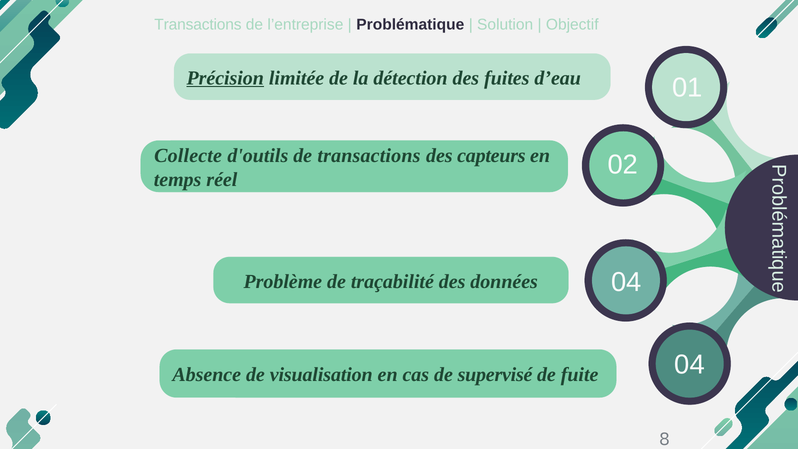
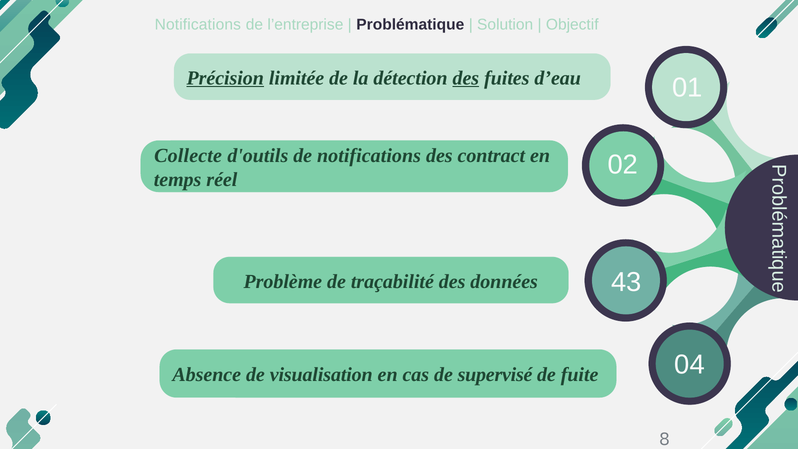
Transactions at (198, 25): Transactions -> Notifications
des at (466, 78) underline: none -> present
de transactions: transactions -> notifications
capteurs: capteurs -> contract
données 04: 04 -> 43
